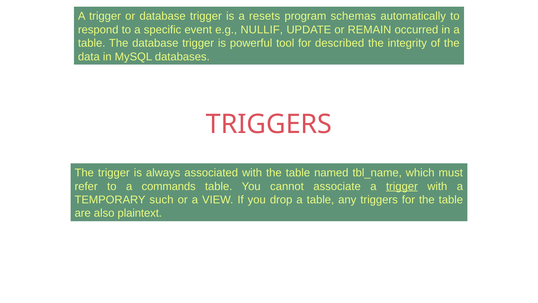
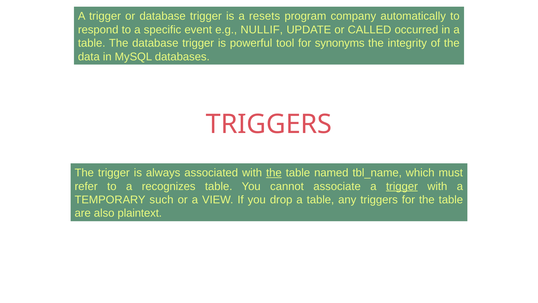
schemas: schemas -> company
REMAIN: REMAIN -> CALLED
described: described -> synonyms
the at (274, 173) underline: none -> present
commands: commands -> recognizes
